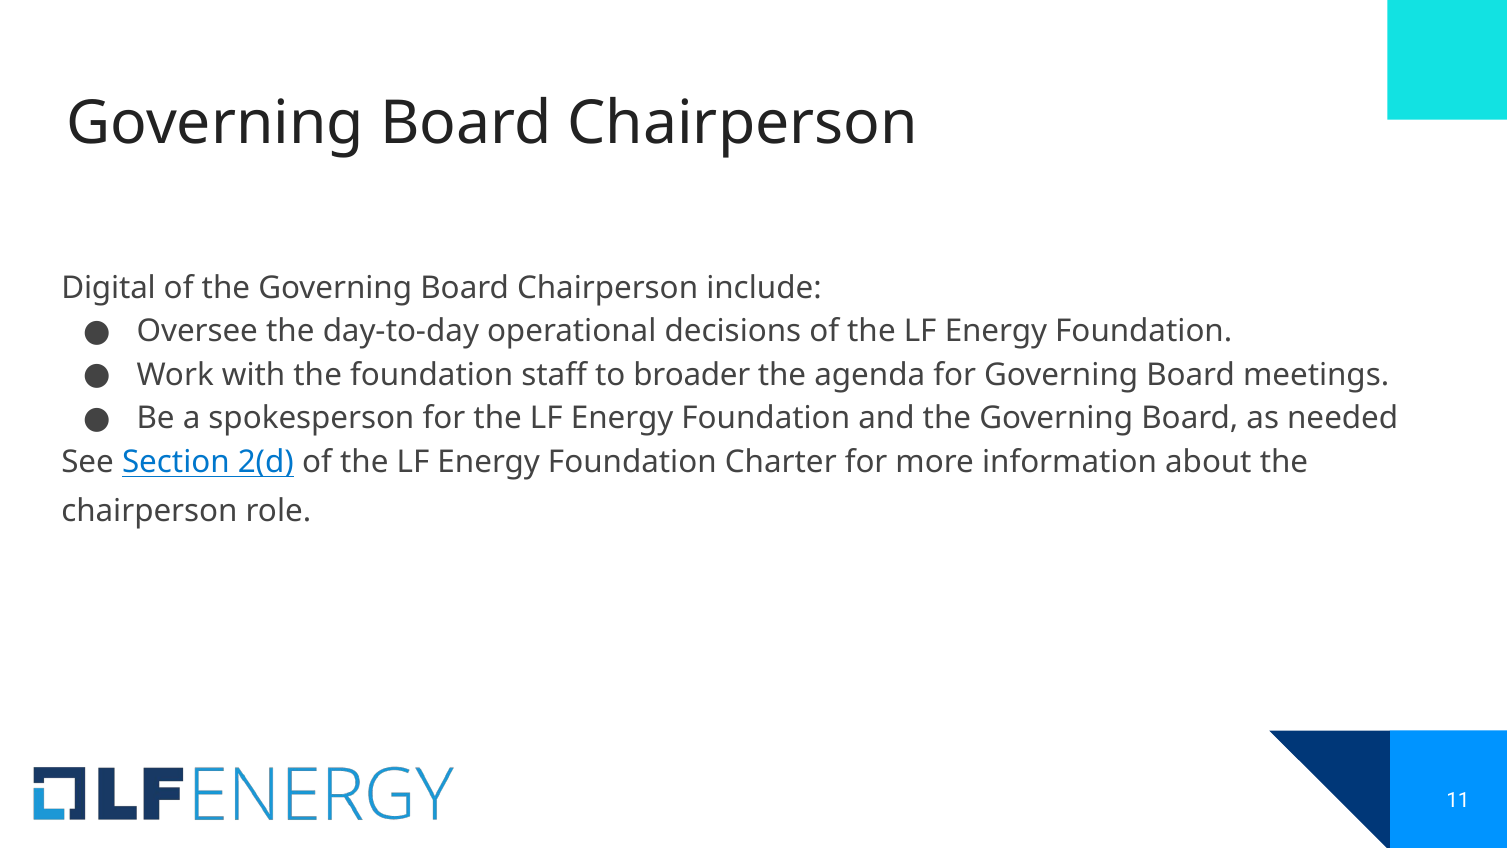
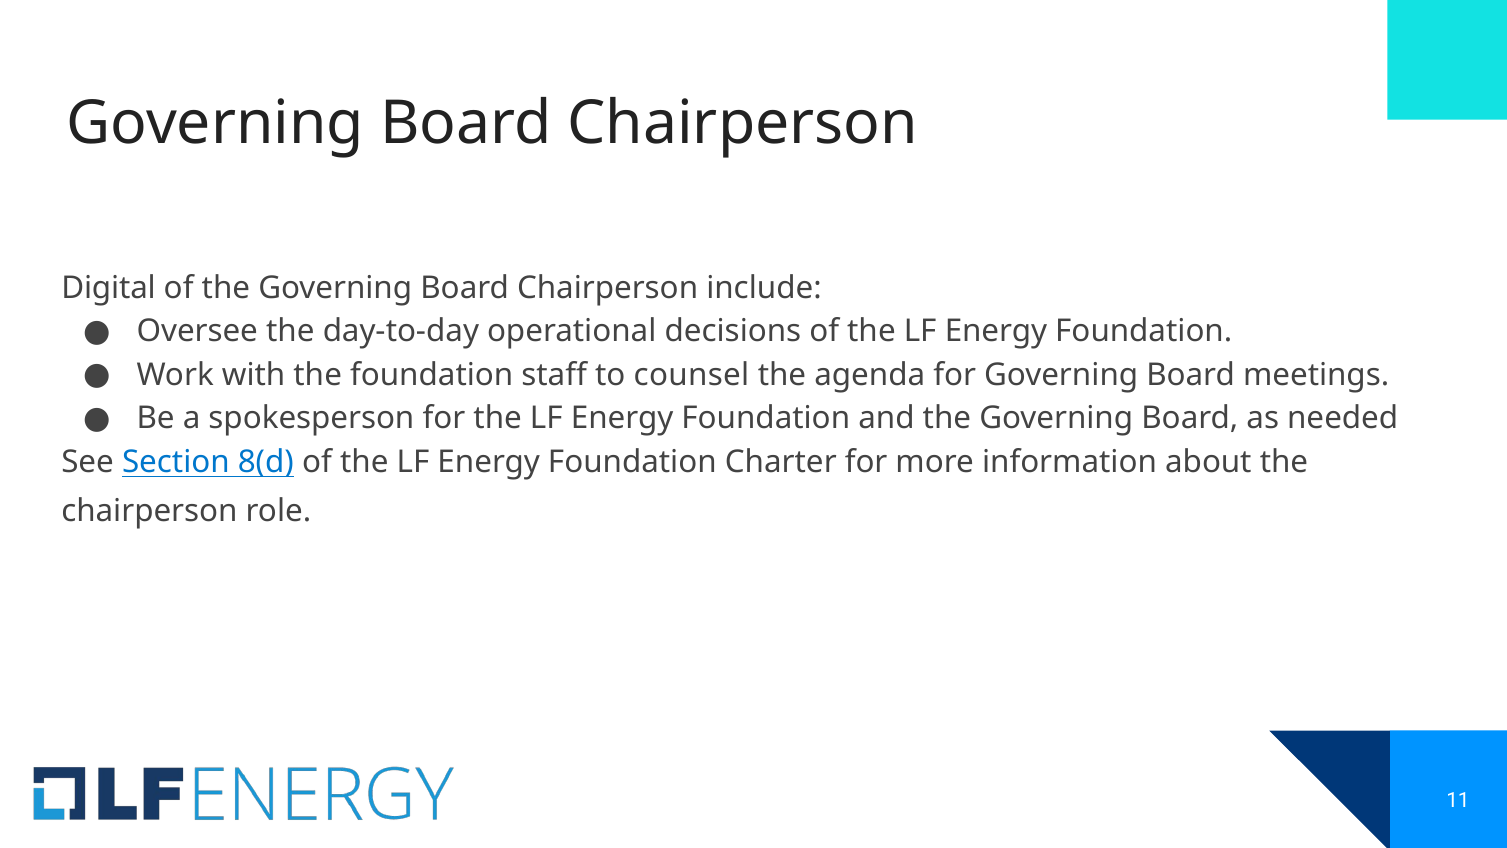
broader: broader -> counsel
2(d: 2(d -> 8(d
